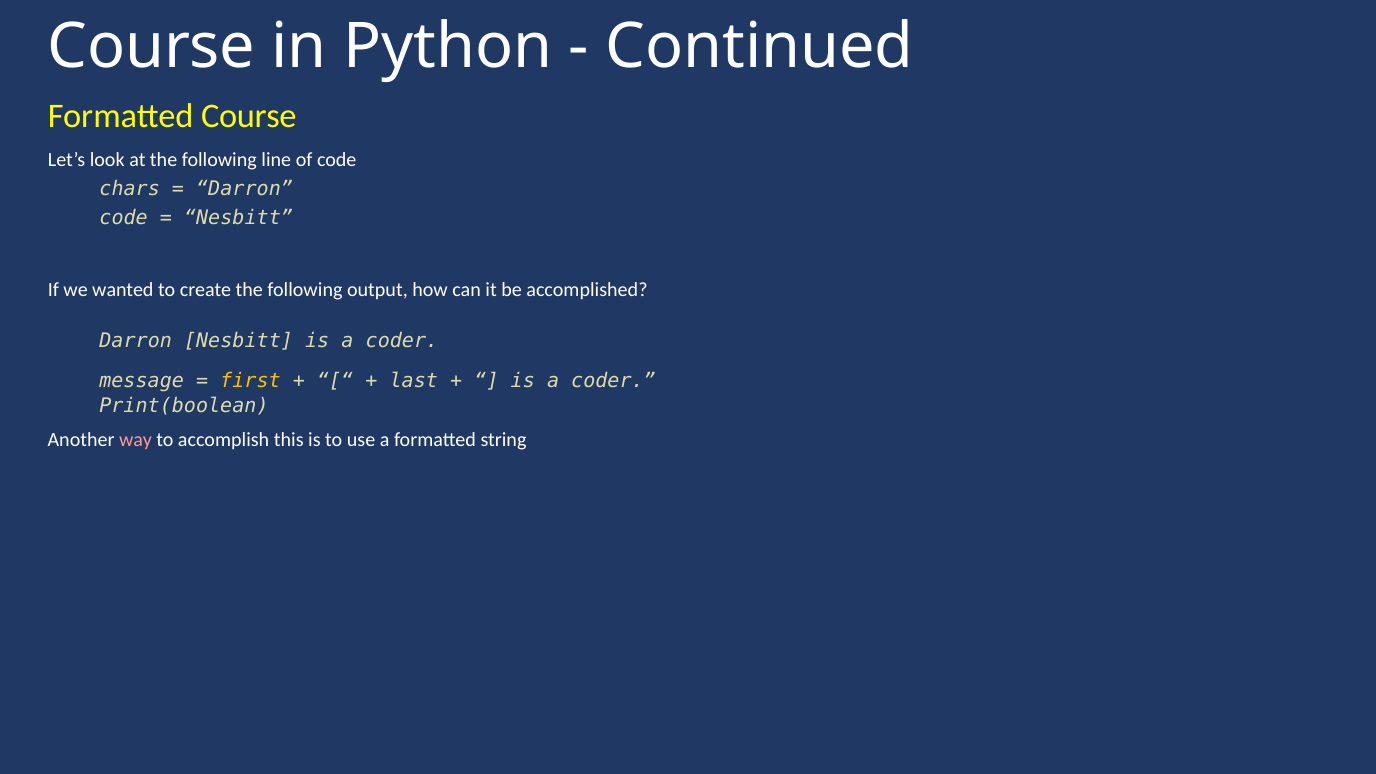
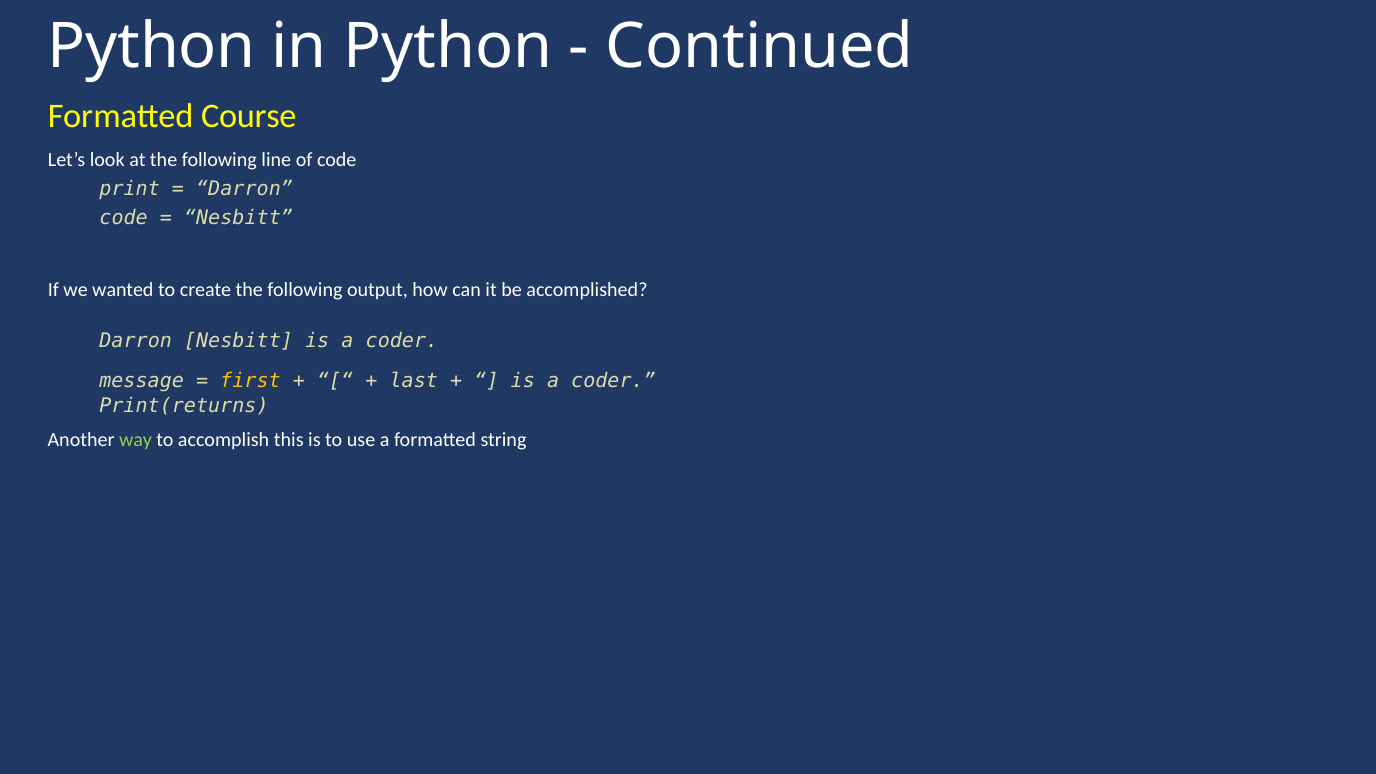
Course at (152, 47): Course -> Python
chars: chars -> print
Print(boolean: Print(boolean -> Print(returns
way colour: pink -> light green
